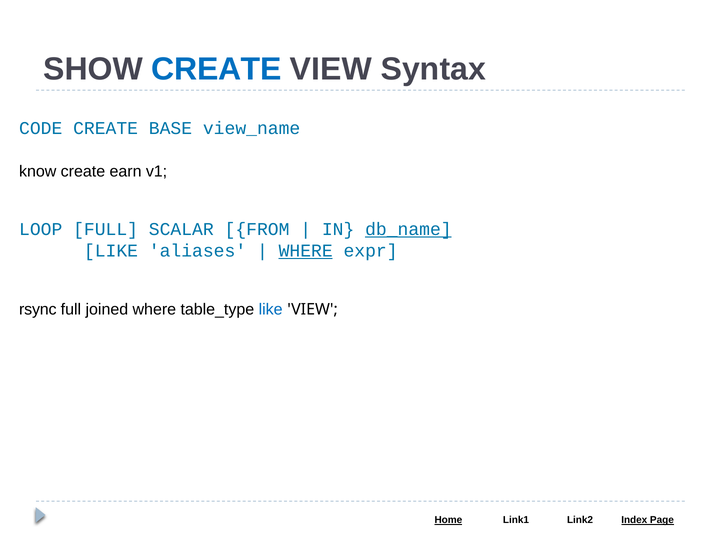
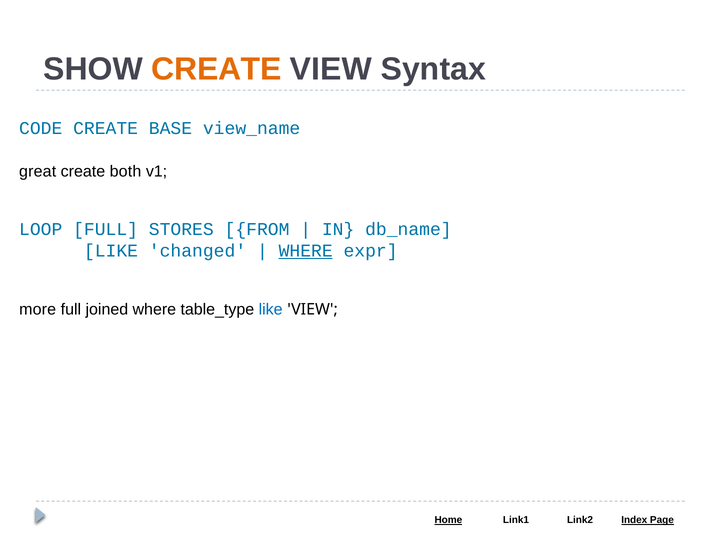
CREATE at (217, 69) colour: blue -> orange
know: know -> great
earn: earn -> both
SCALAR: SCALAR -> STORES
db_name underline: present -> none
aliases: aliases -> changed
rsync: rsync -> more
